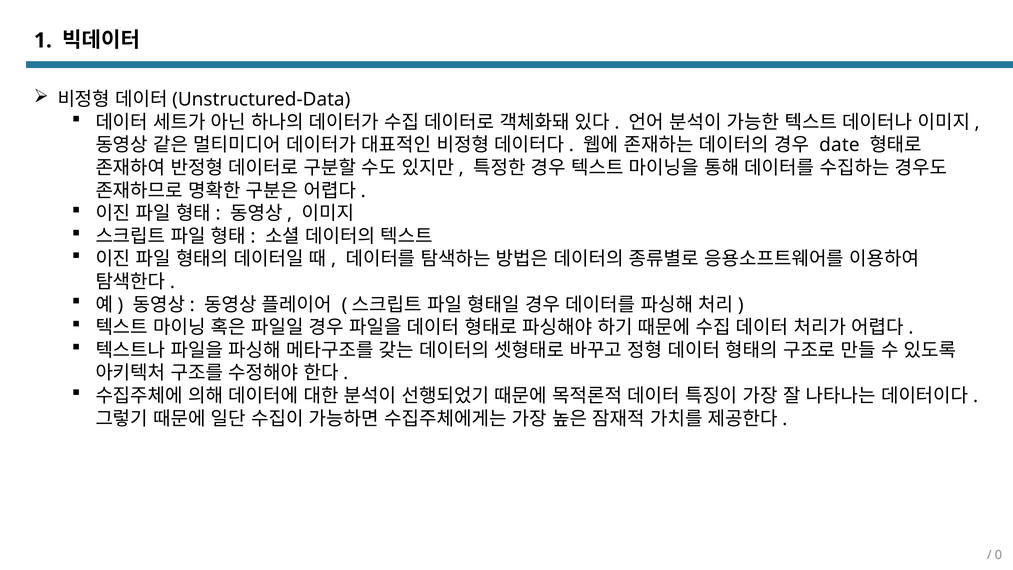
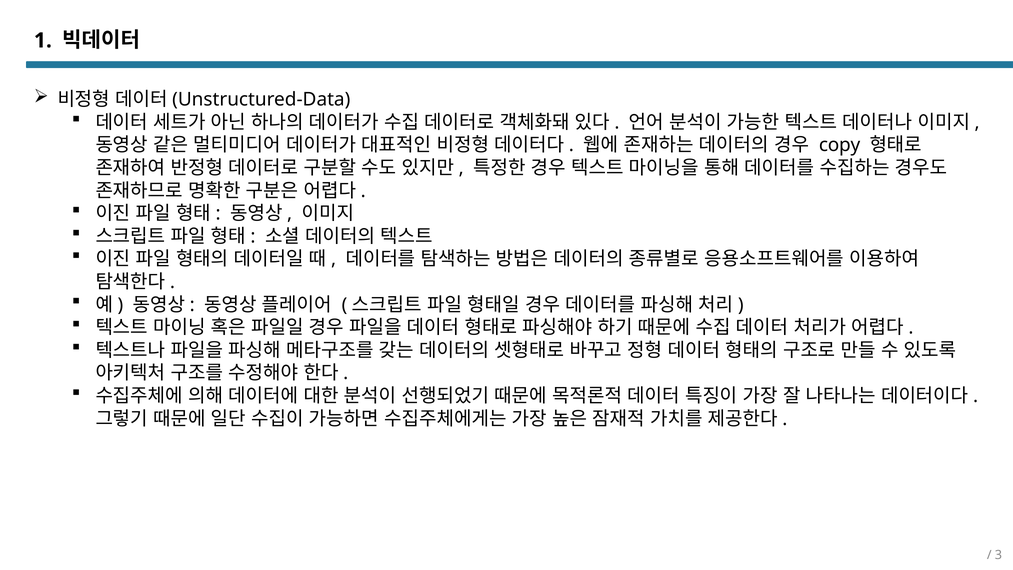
date: date -> copy
0: 0 -> 3
